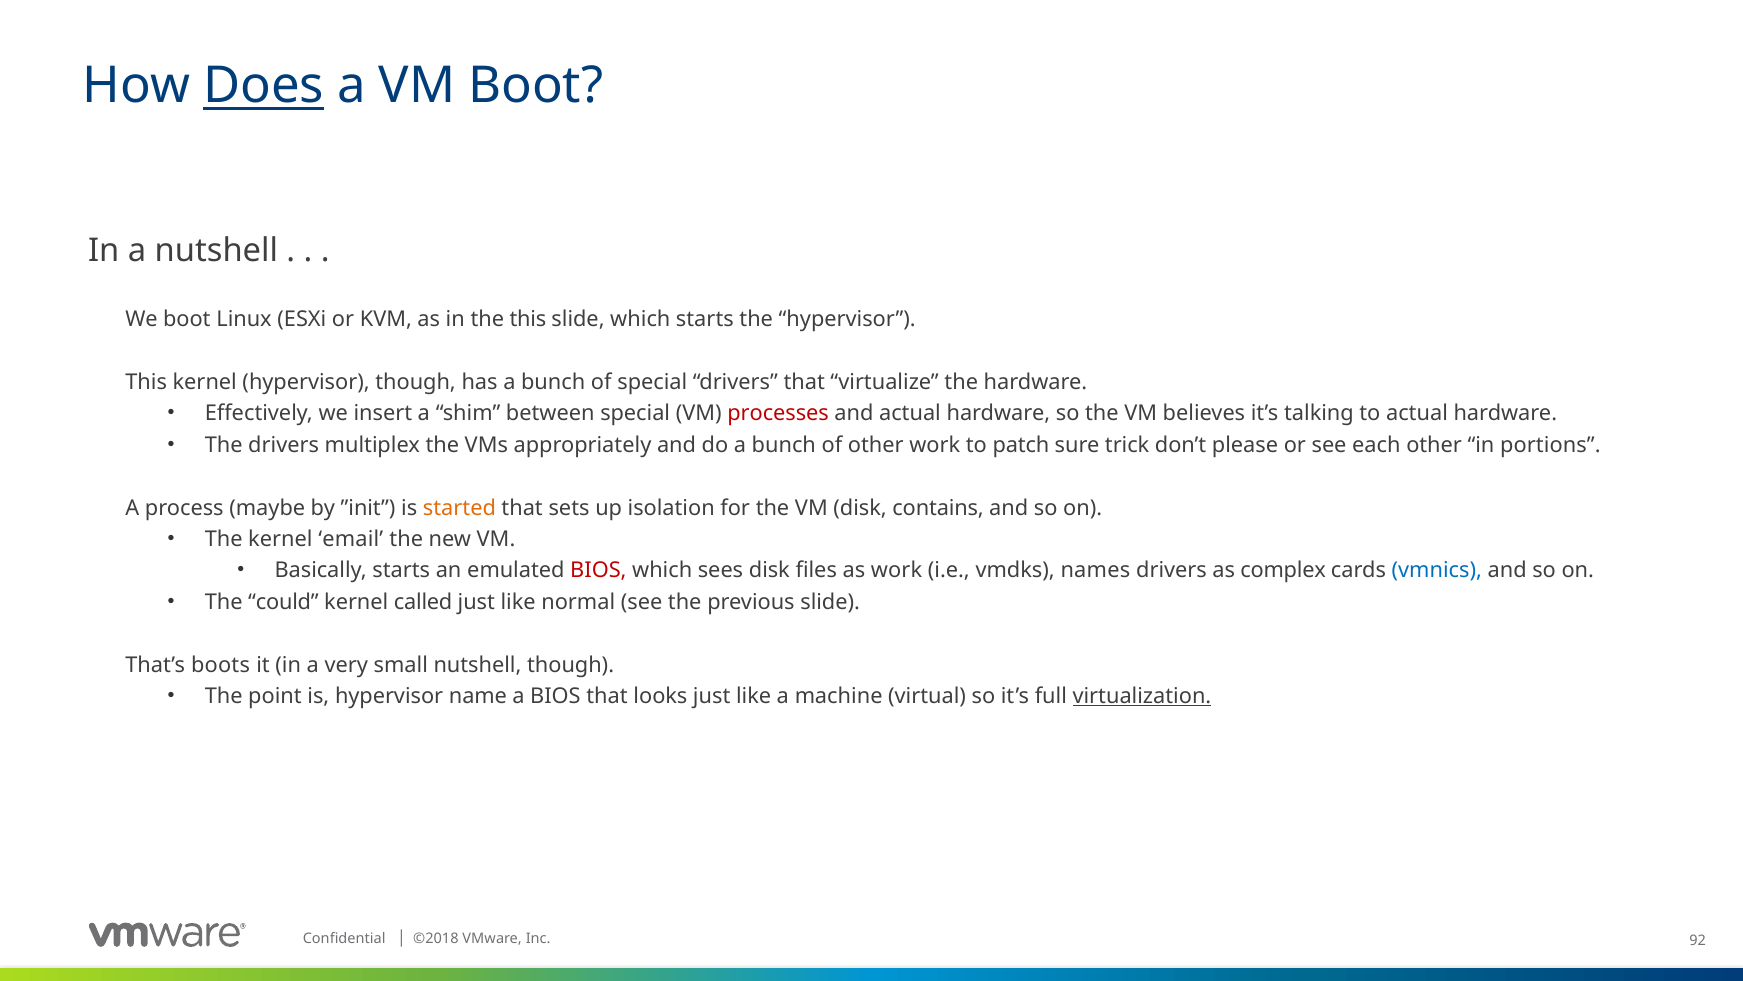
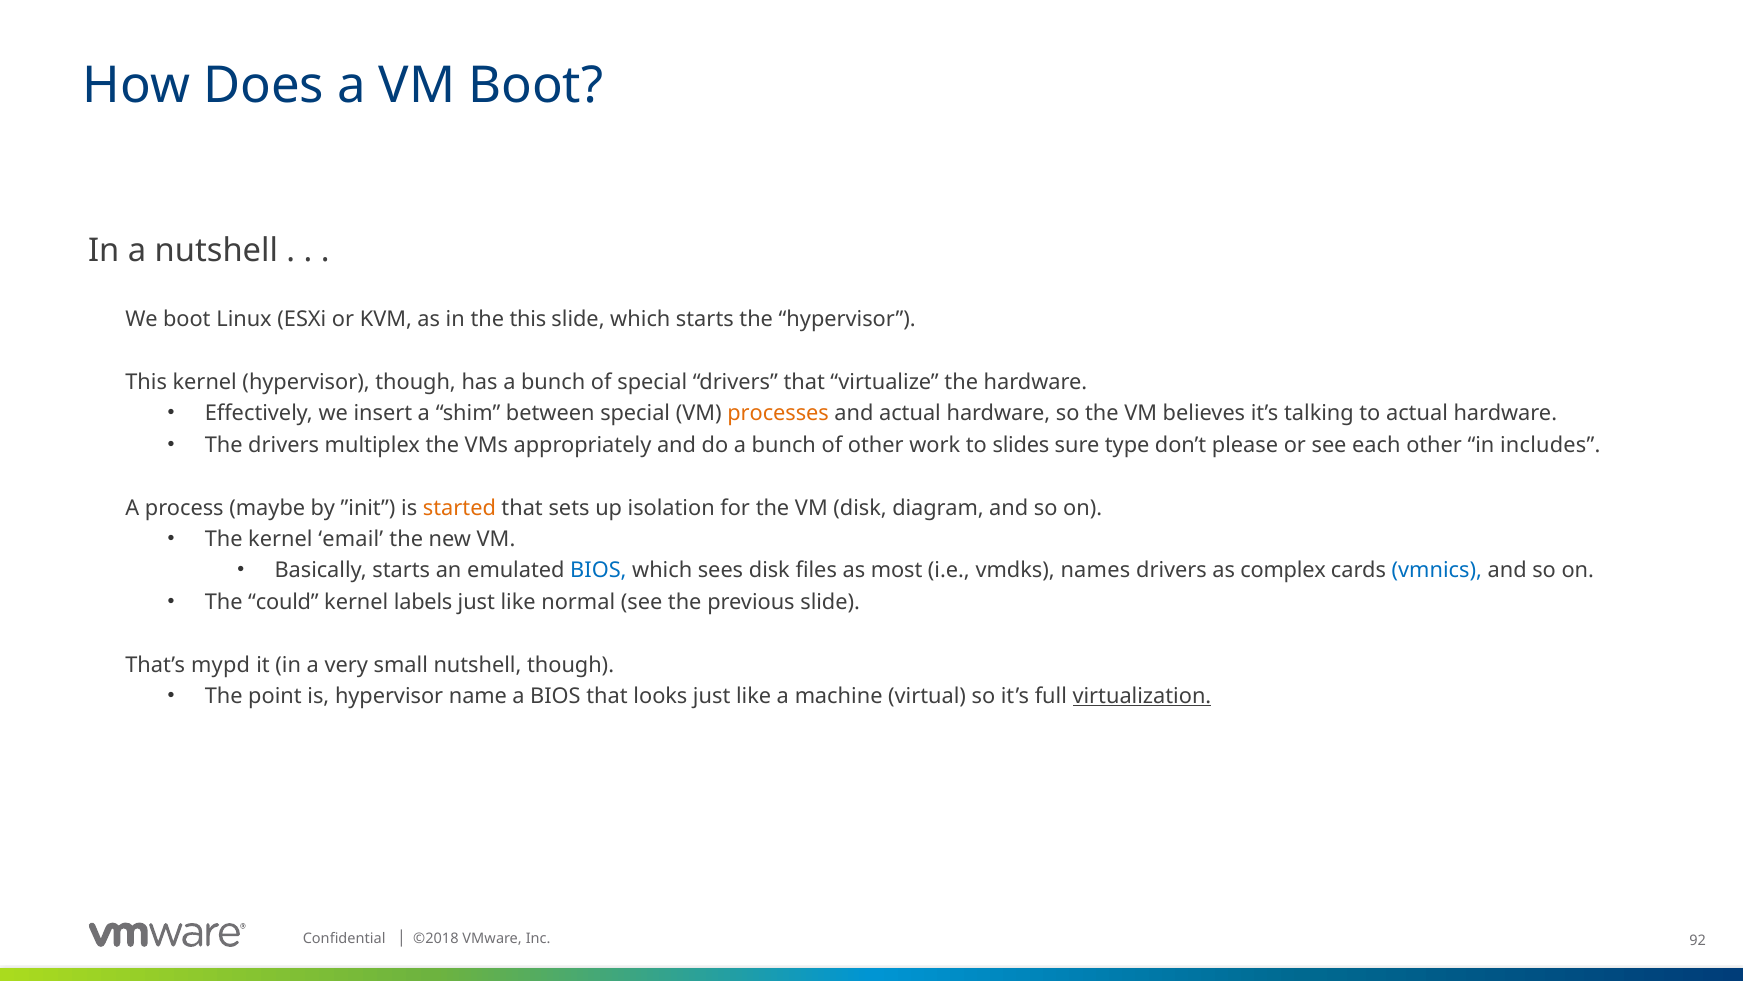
Does underline: present -> none
processes colour: red -> orange
patch: patch -> slides
trick: trick -> type
portions: portions -> includes
contains: contains -> diagram
BIOS at (598, 570) colour: red -> blue
as work: work -> most
called: called -> labels
boots: boots -> mypd
